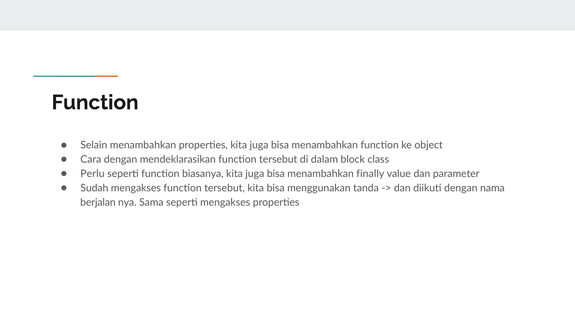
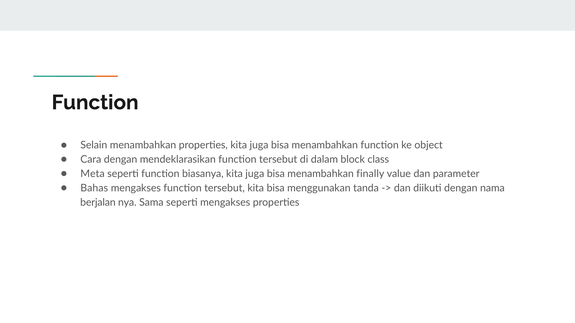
Perlu: Perlu -> Meta
Sudah: Sudah -> Bahas
